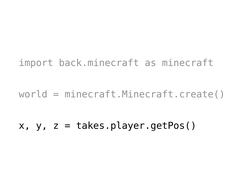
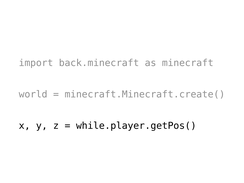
takes.player.getPos(: takes.player.getPos( -> while.player.getPos(
